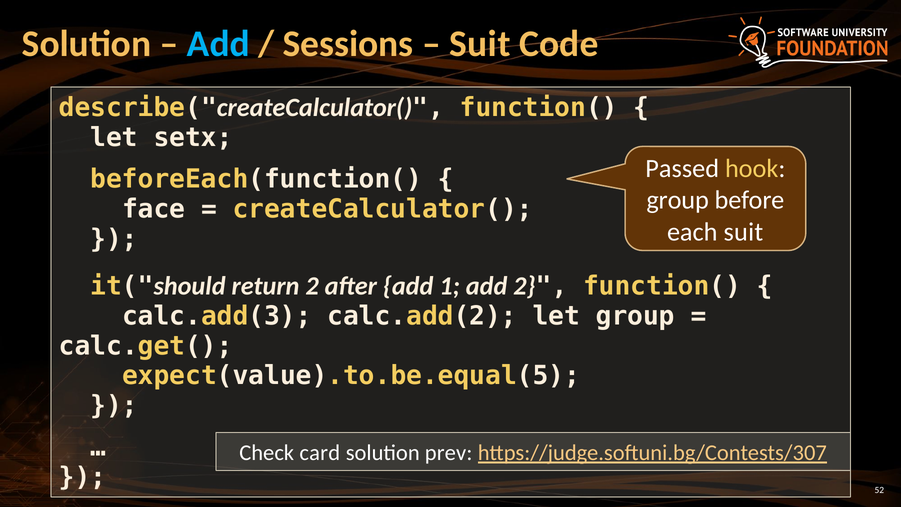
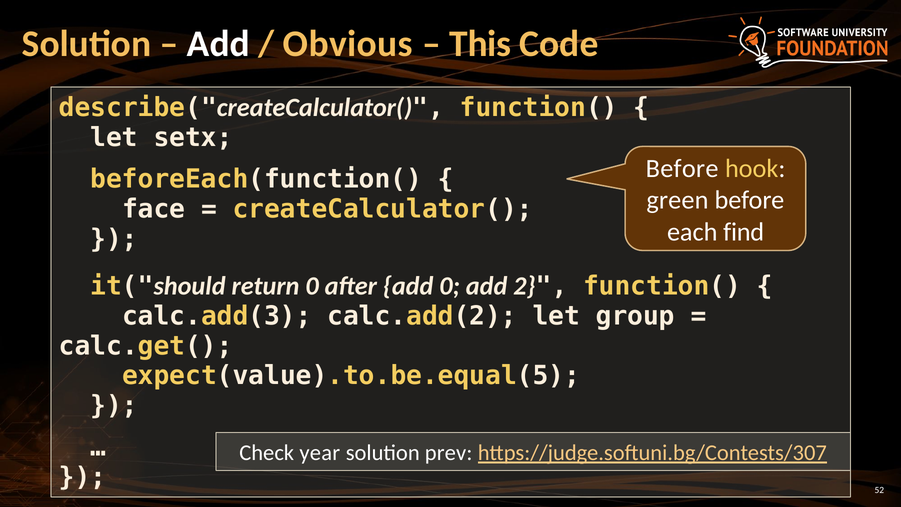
Add at (218, 44) colour: light blue -> white
Sessions: Sessions -> Obvious
Suit at (480, 44): Suit -> This
Passed at (682, 169): Passed -> Before
group at (678, 200): group -> green
each suit: suit -> find
return 2: 2 -> 0
add 1: 1 -> 0
card: card -> year
